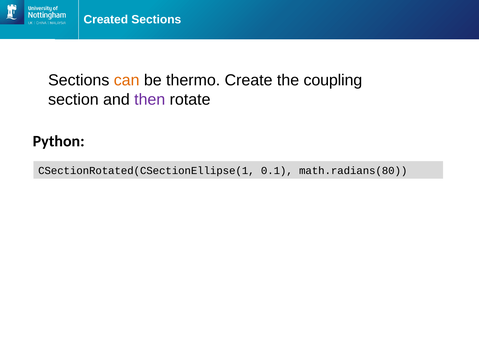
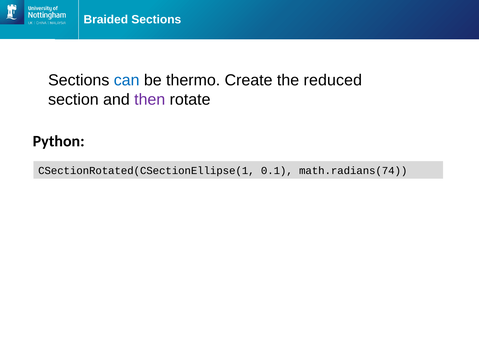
Created: Created -> Braided
can colour: orange -> blue
coupling: coupling -> reduced
math.radians(80: math.radians(80 -> math.radians(74
